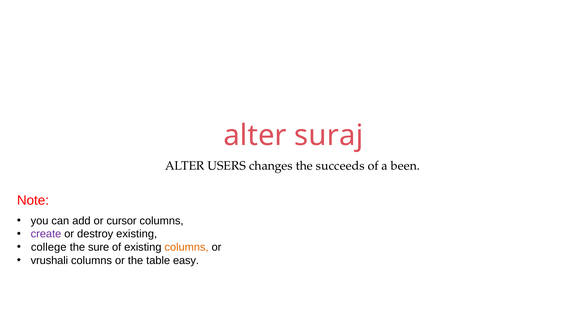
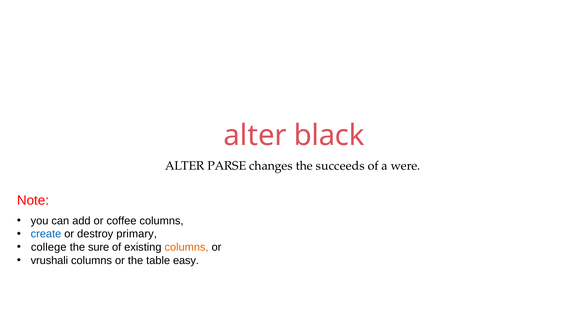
suraj: suraj -> black
USERS: USERS -> PARSE
been: been -> were
cursor: cursor -> coffee
create colour: purple -> blue
destroy existing: existing -> primary
